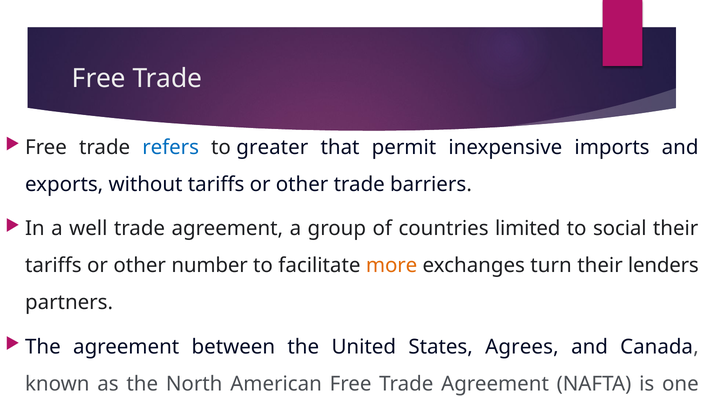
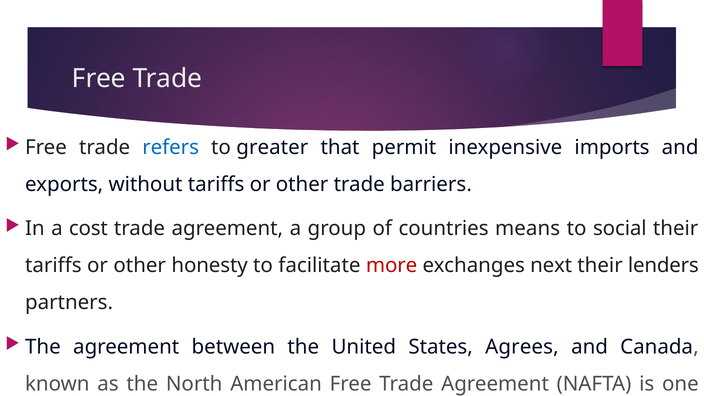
well: well -> cost
limited: limited -> means
number: number -> honesty
more colour: orange -> red
turn: turn -> next
